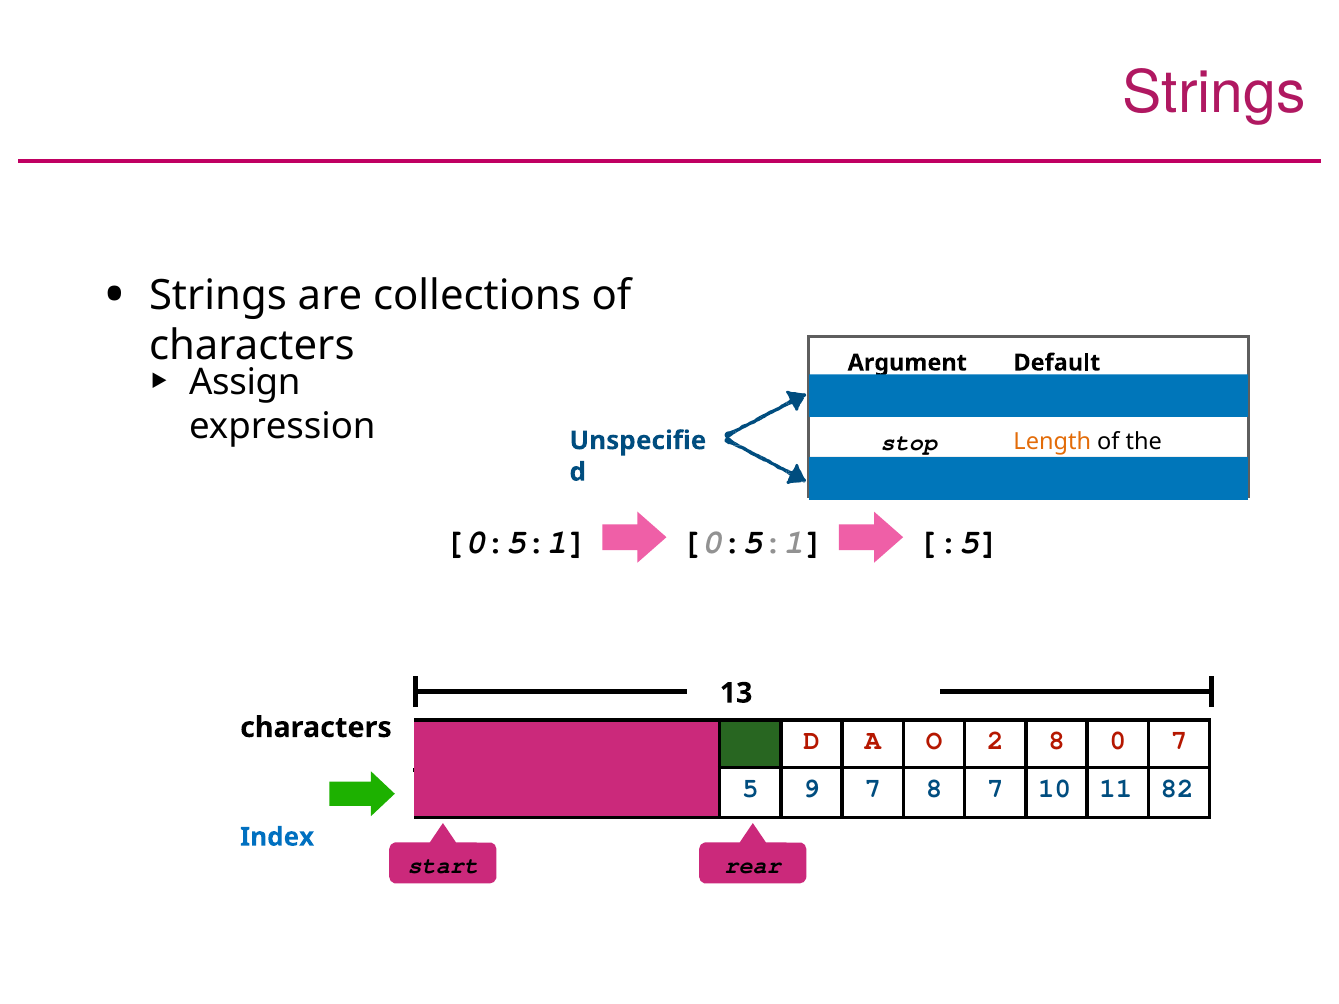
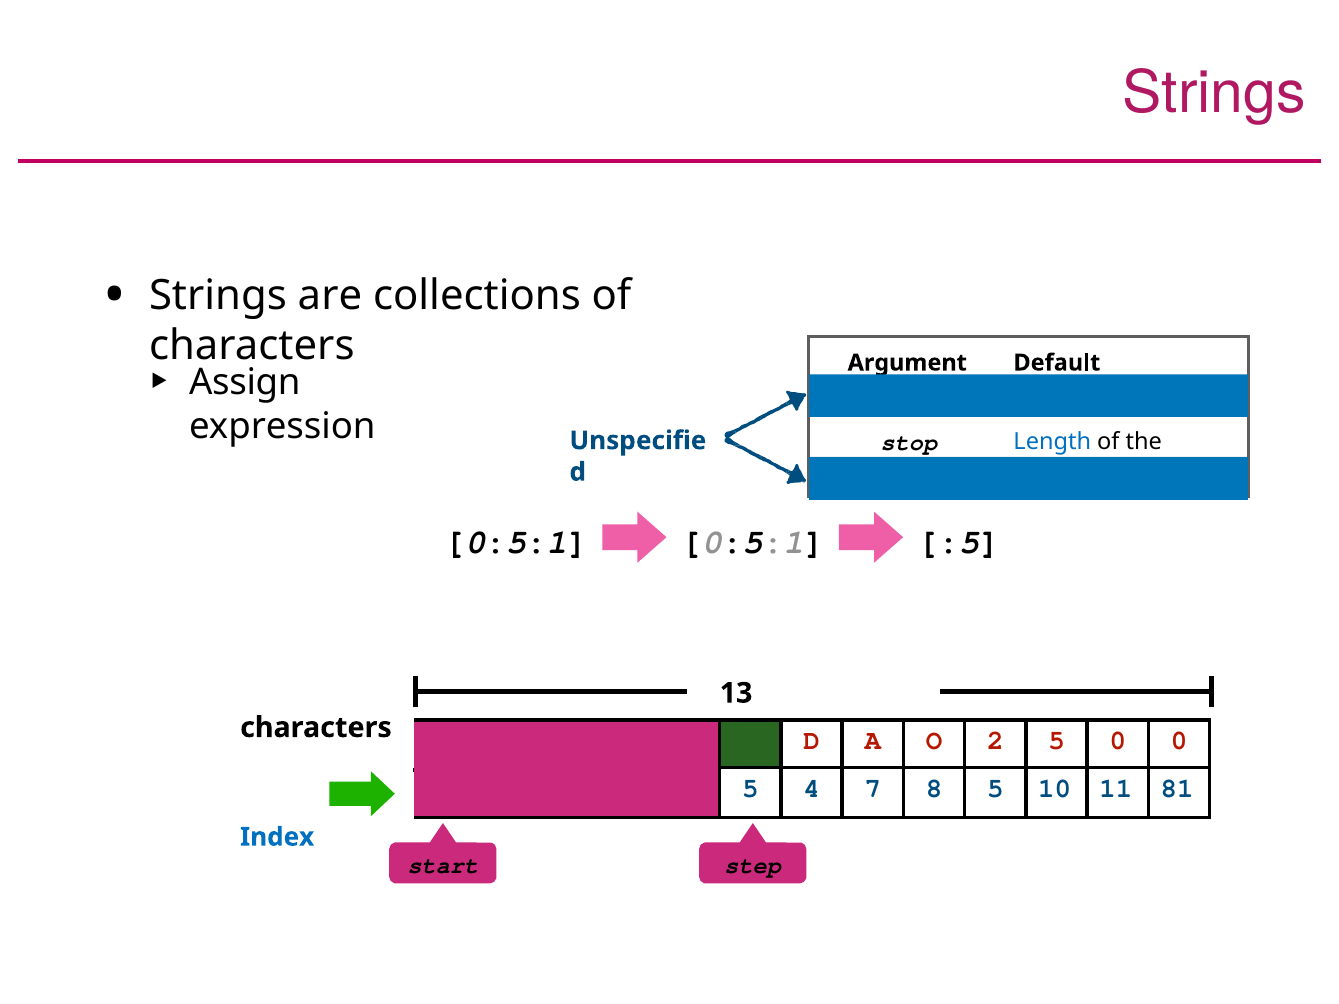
Length colour: orange -> blue
2 8: 8 -> 5
0 7: 7 -> 0
5 9: 9 -> 4
8 7: 7 -> 5
82: 82 -> 81
start rear: rear -> step
